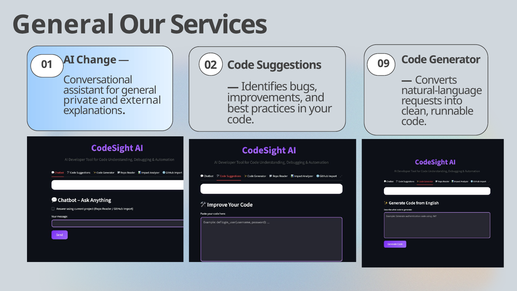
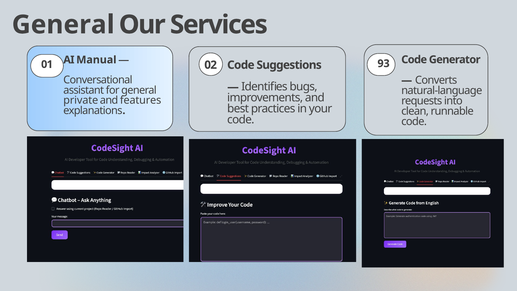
Change: Change -> Manual
09: 09 -> 93
external: external -> features
